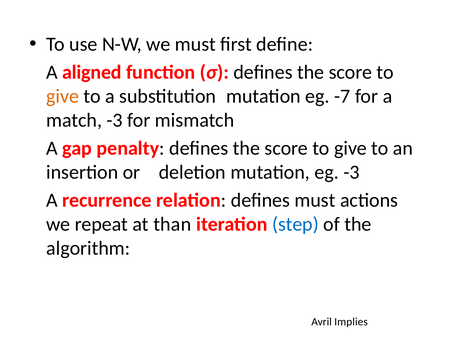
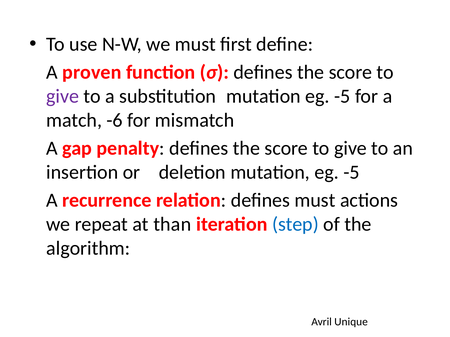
aligned: aligned -> proven
give at (63, 96) colour: orange -> purple
substitution mutation eg -7: -7 -> -5
match -3: -3 -> -6
deletion mutation eg -3: -3 -> -5
Implies: Implies -> Unique
